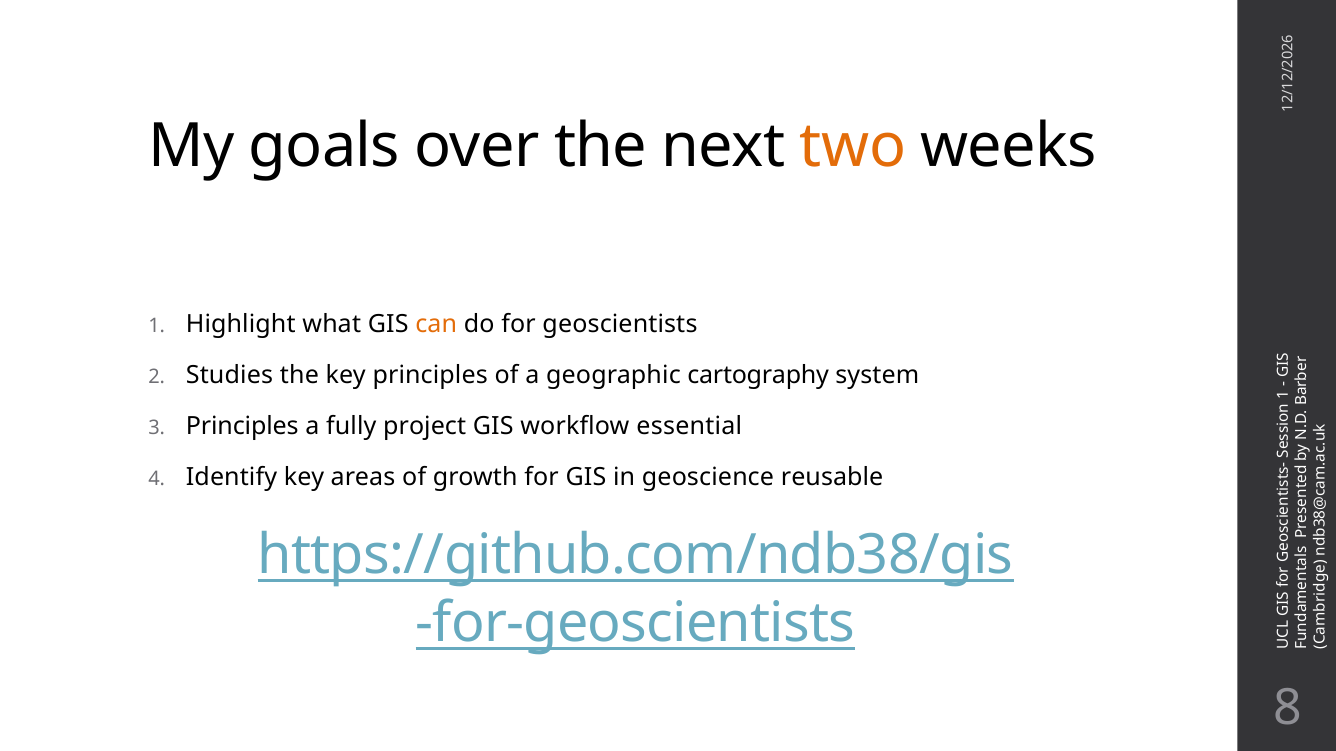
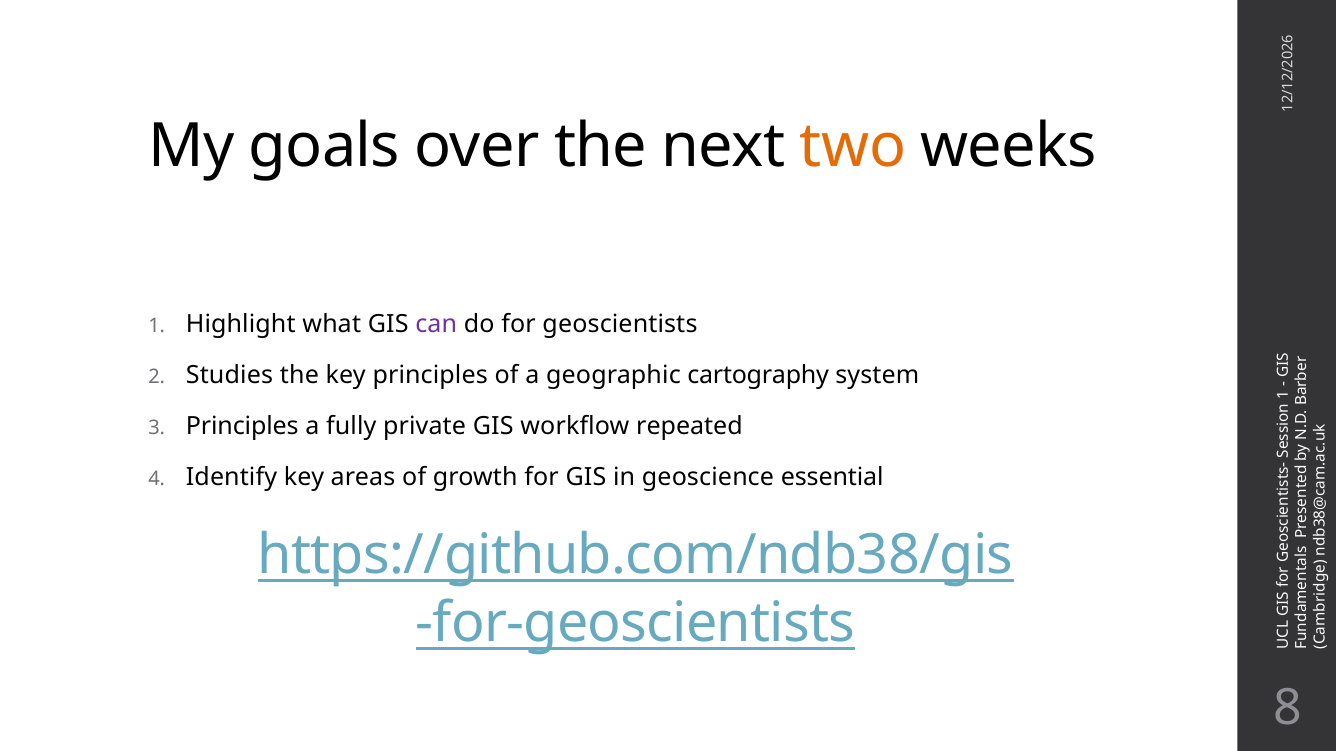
can colour: orange -> purple
project: project -> private
essential: essential -> repeated
reusable: reusable -> essential
